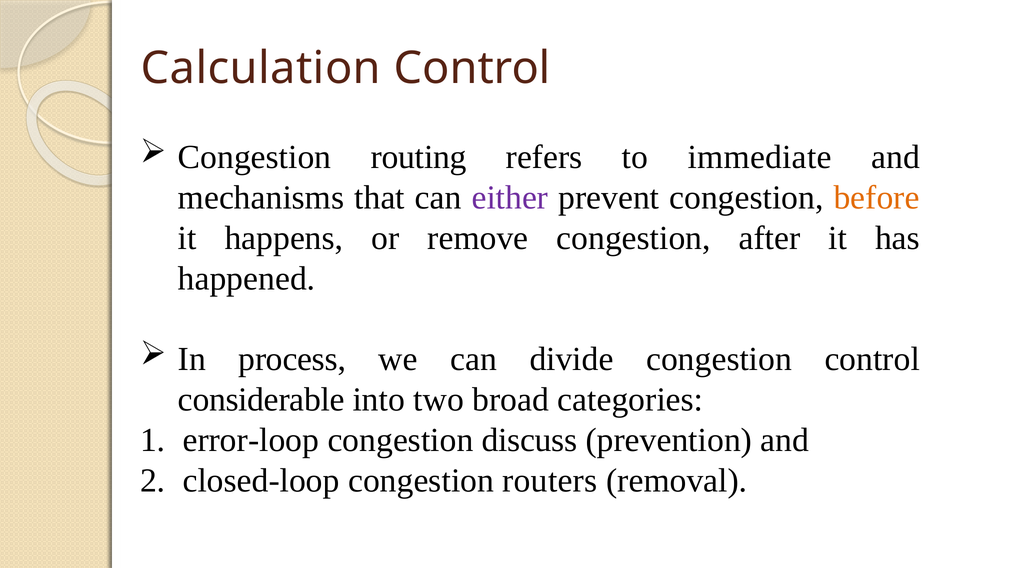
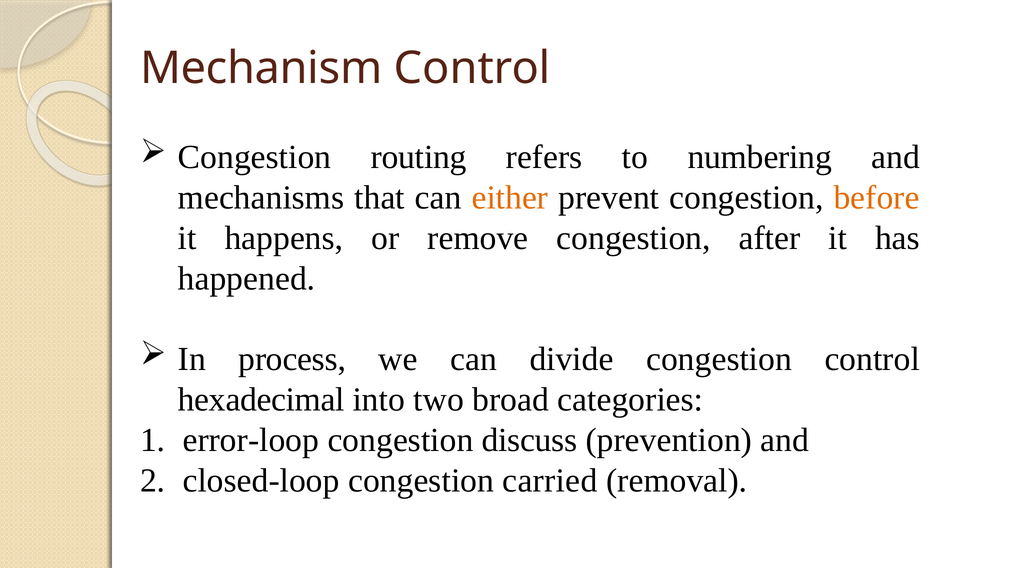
Calculation: Calculation -> Mechanism
immediate: immediate -> numbering
either colour: purple -> orange
considerable: considerable -> hexadecimal
routers: routers -> carried
